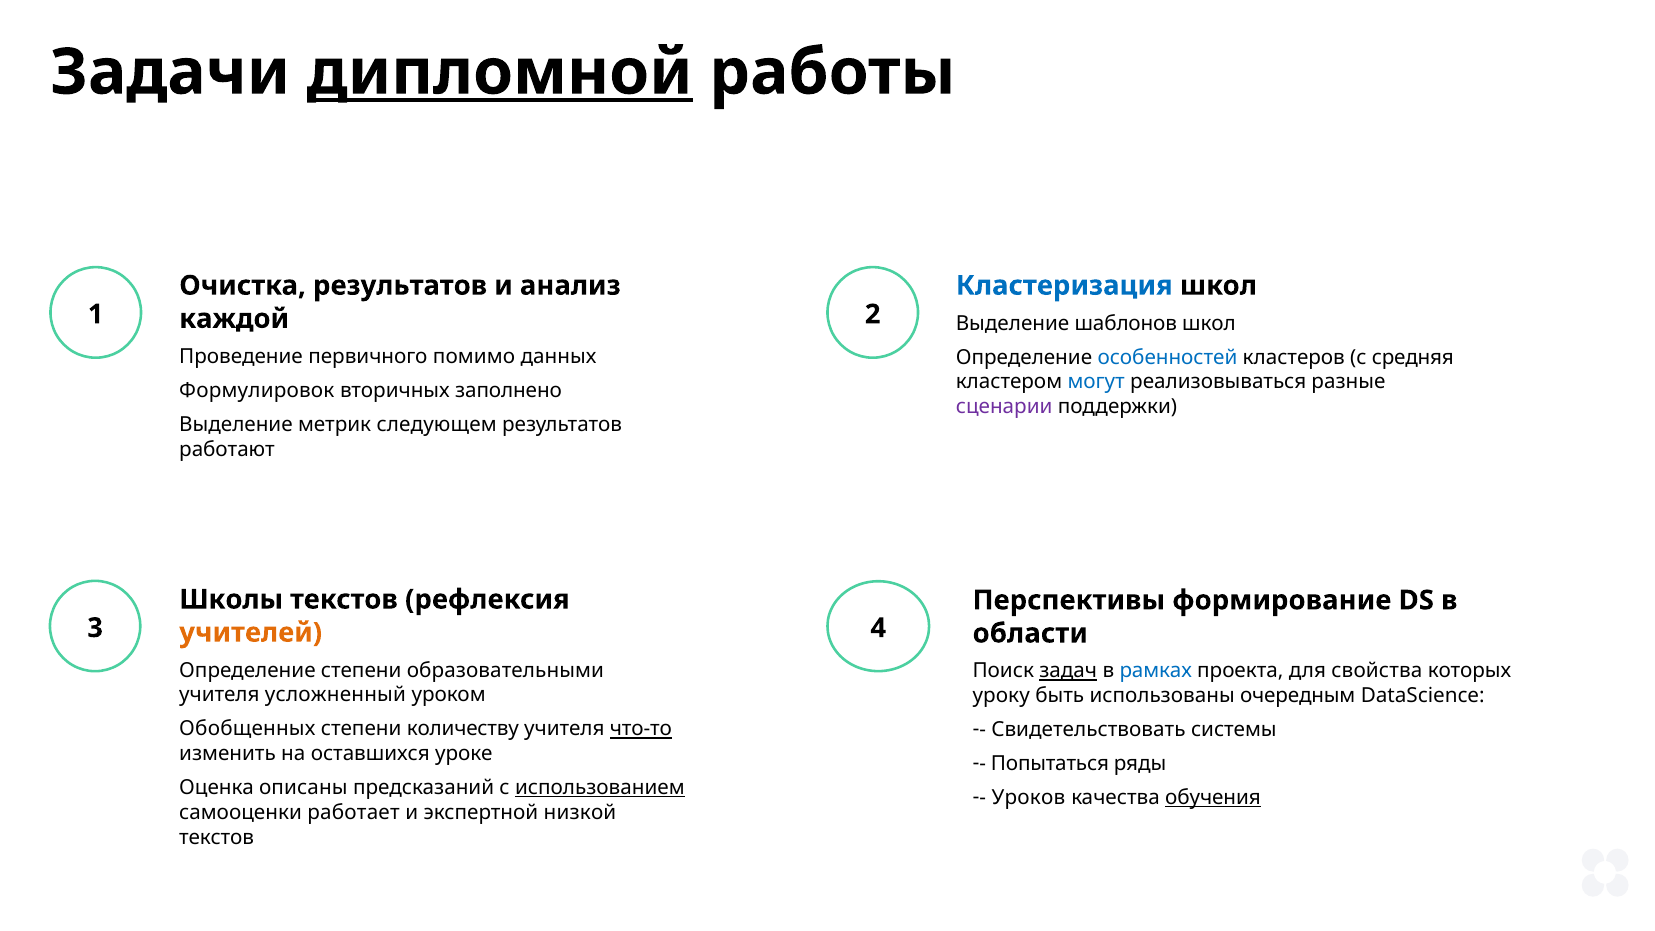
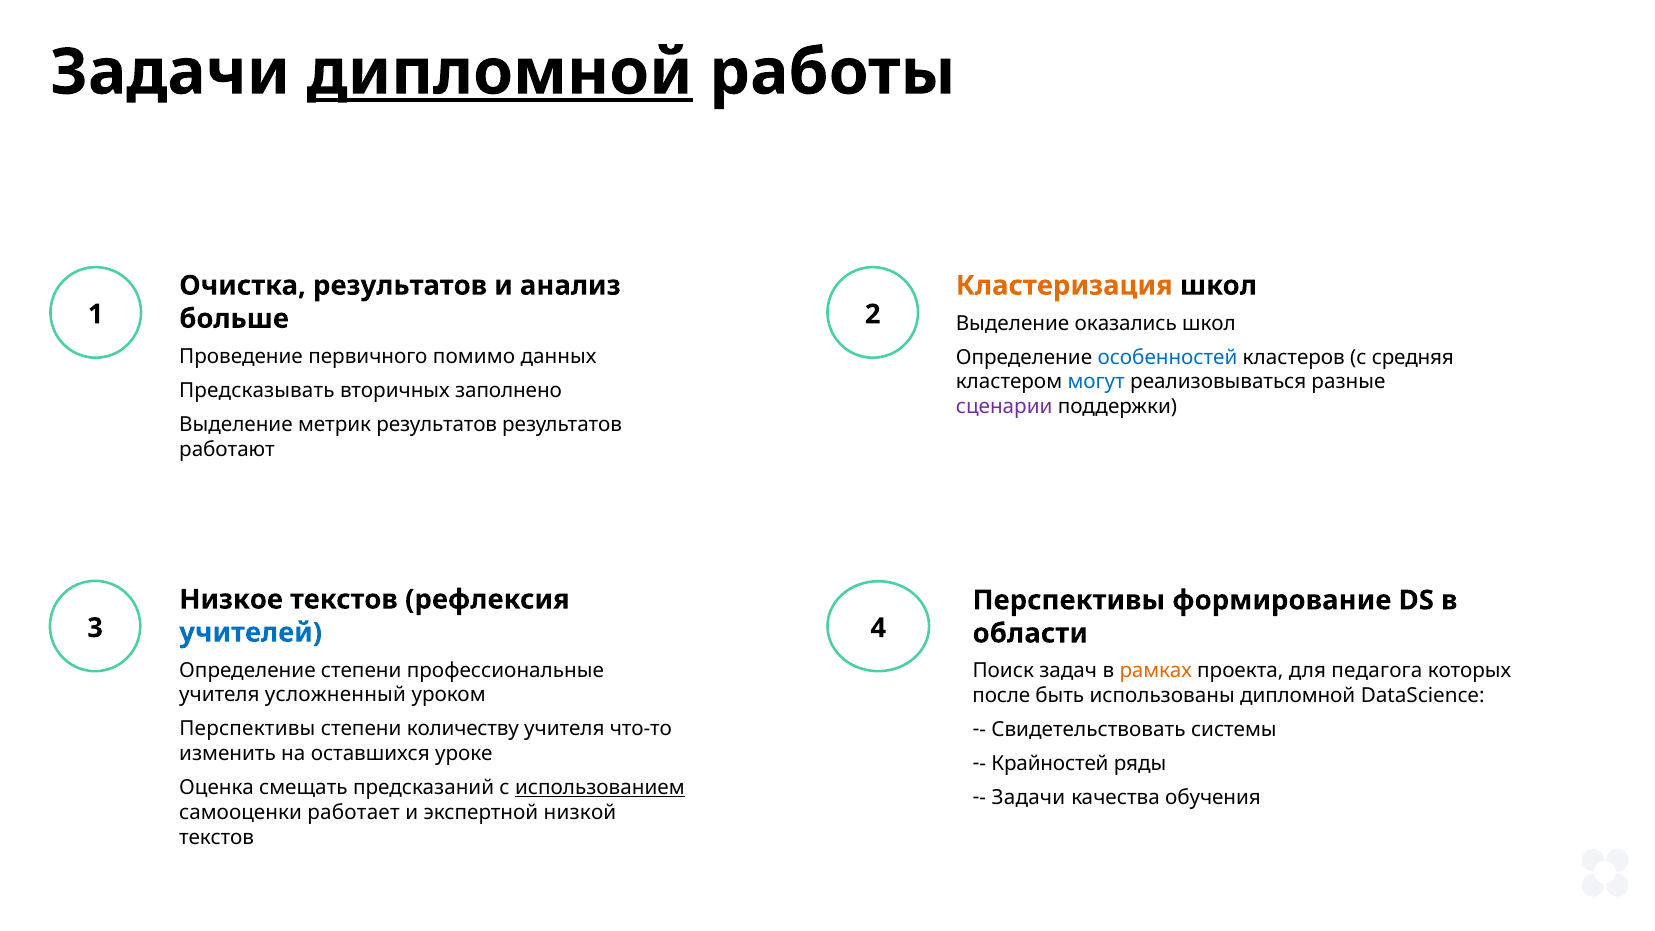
Кластеризация colour: blue -> orange
каждой: каждой -> больше
шаблонов: шаблонов -> оказались
Формулировок: Формулировок -> Предсказывать
метрик следующем: следующем -> результатов
Школы: Школы -> Низкое
учителей colour: orange -> blue
образовательными: образовательными -> профессиональные
задач underline: present -> none
рамках colour: blue -> orange
свойства: свойства -> педагога
уроку: уроку -> после
использованы очередным: очередным -> дипломной
Обобщенных at (247, 729): Обобщенных -> Перспективы
что-то underline: present -> none
Попытаться: Попытаться -> Крайностей
описаны: описаны -> смещать
Уроков at (1028, 798): Уроков -> Задачи
обучения underline: present -> none
